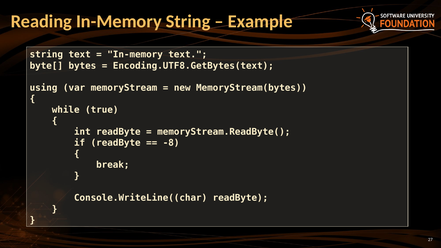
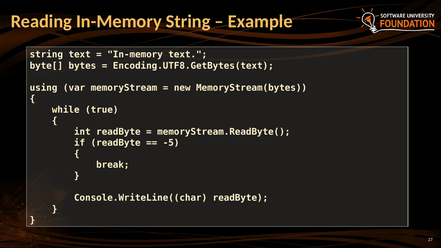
-8: -8 -> -5
